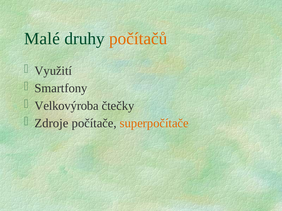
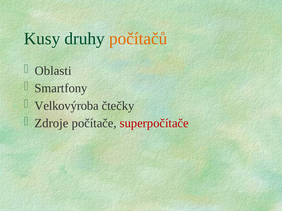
Malé: Malé -> Kusy
Využití: Využití -> Oblasti
superpočítače colour: orange -> red
